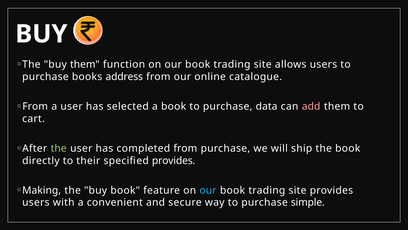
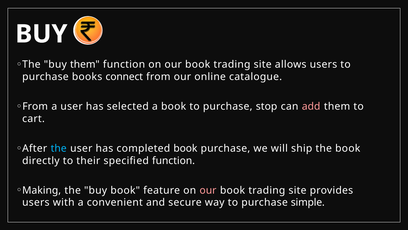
address: address -> connect
data: data -> stop
the at (59, 148) colour: light green -> light blue
completed from: from -> book
specified provides: provides -> function
our at (208, 190) colour: light blue -> pink
